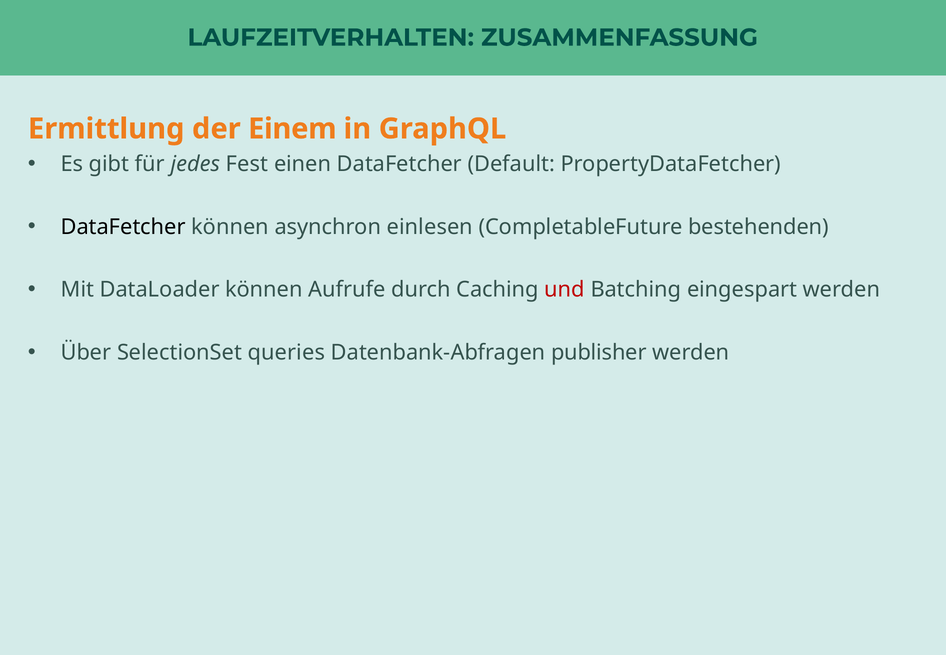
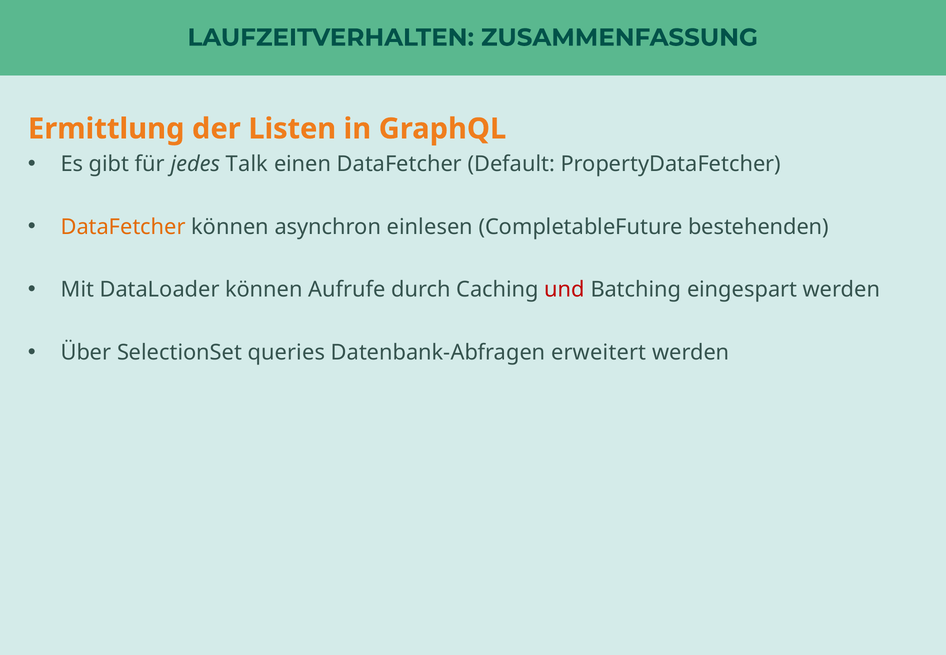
Einem: Einem -> Listen
Fest: Fest -> Talk
DataFetcher at (123, 227) colour: black -> orange
publisher: publisher -> erweitert
